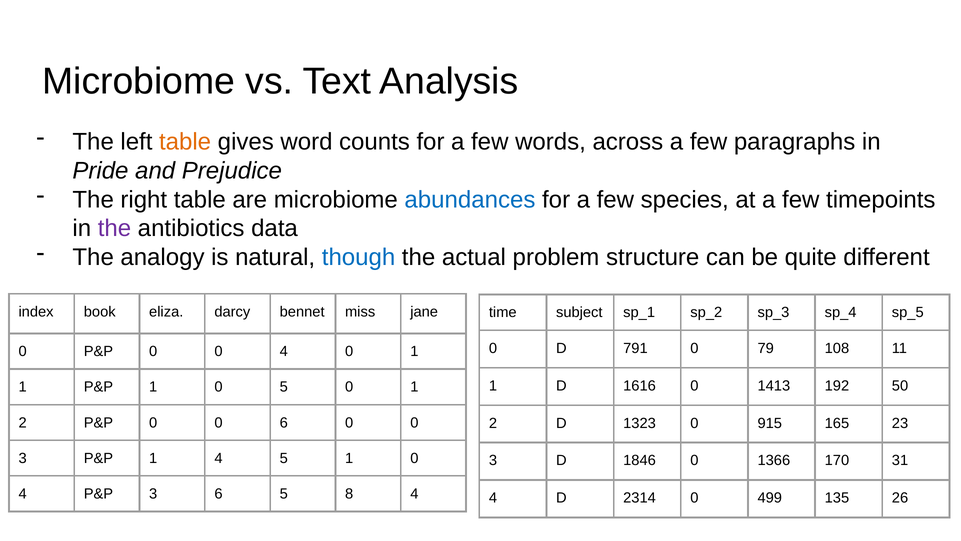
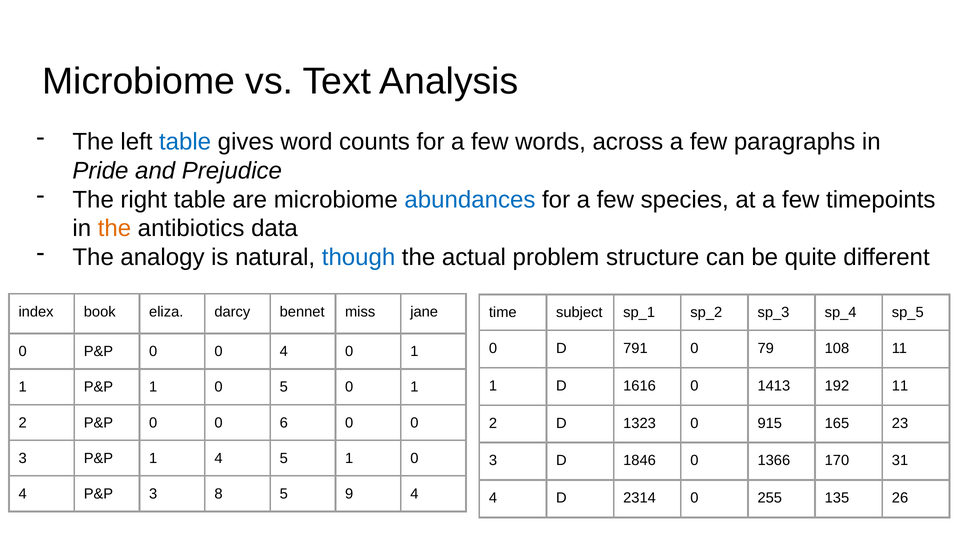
table at (185, 142) colour: orange -> blue
the at (114, 228) colour: purple -> orange
192 50: 50 -> 11
3 6: 6 -> 8
8: 8 -> 9
499: 499 -> 255
